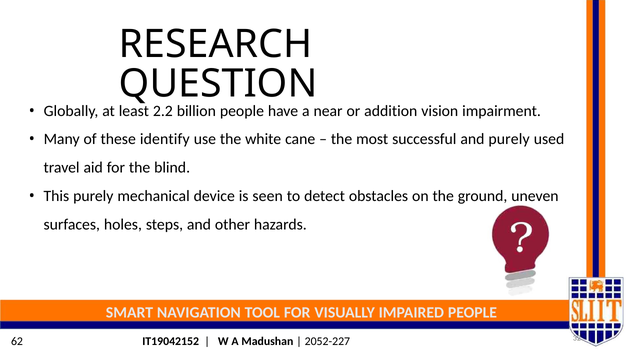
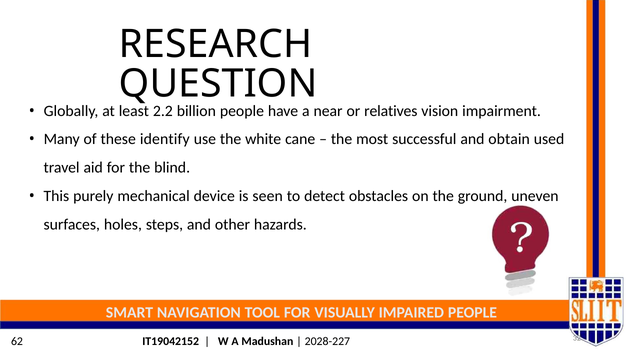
addition: addition -> relatives
and purely: purely -> obtain
2052-227: 2052-227 -> 2028-227
